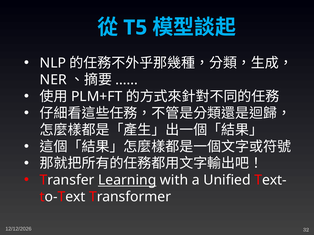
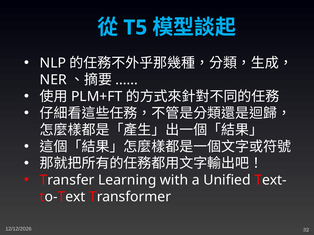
Learning underline: present -> none
